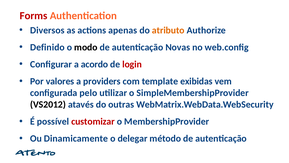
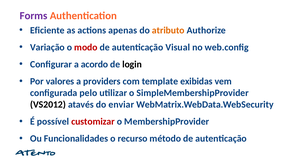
Forms colour: red -> purple
Diversos: Diversos -> Eficiente
Definido: Definido -> Variação
modo colour: black -> red
Novas: Novas -> Visual
login colour: red -> black
outras: outras -> enviar
Dinamicamente: Dinamicamente -> Funcionalidades
delegar: delegar -> recurso
